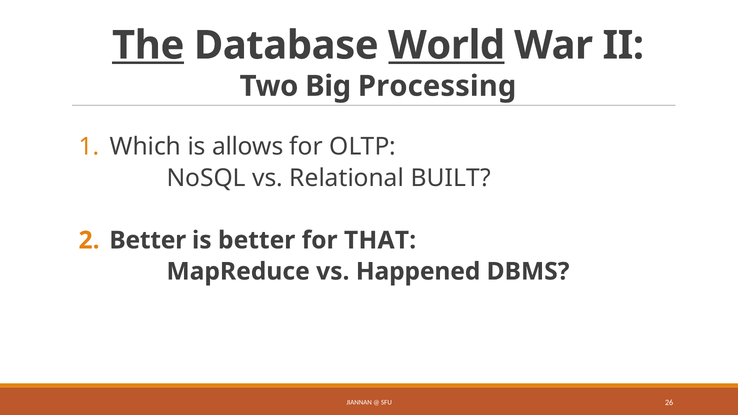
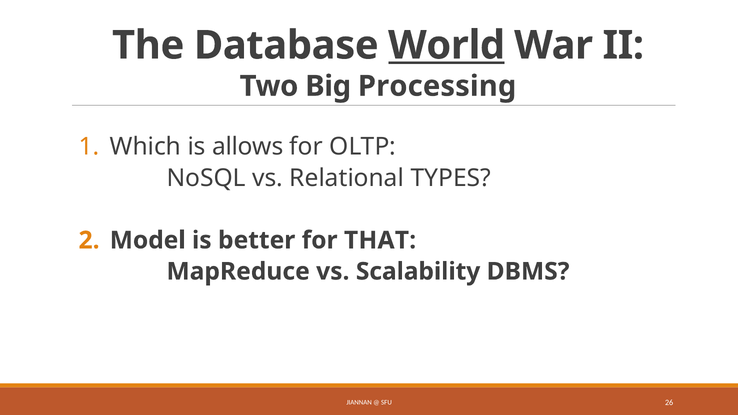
The underline: present -> none
BUILT: BUILT -> TYPES
Better at (148, 240): Better -> Model
Happened: Happened -> Scalability
